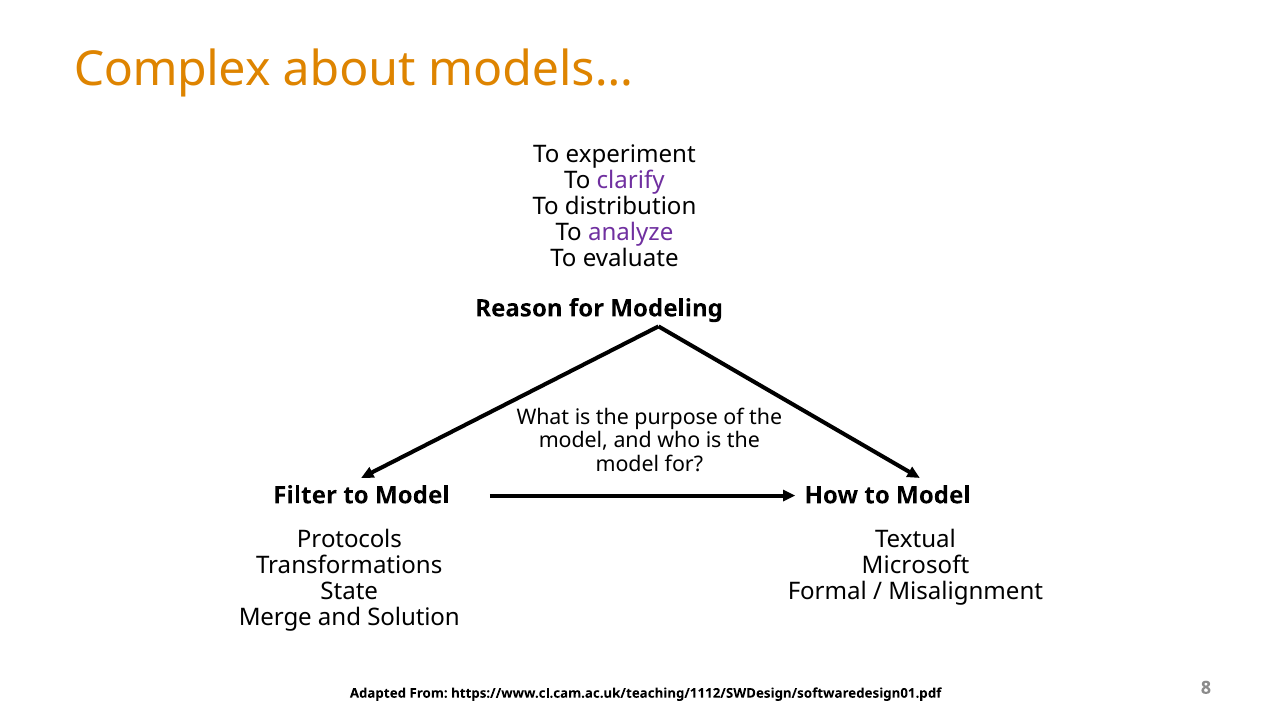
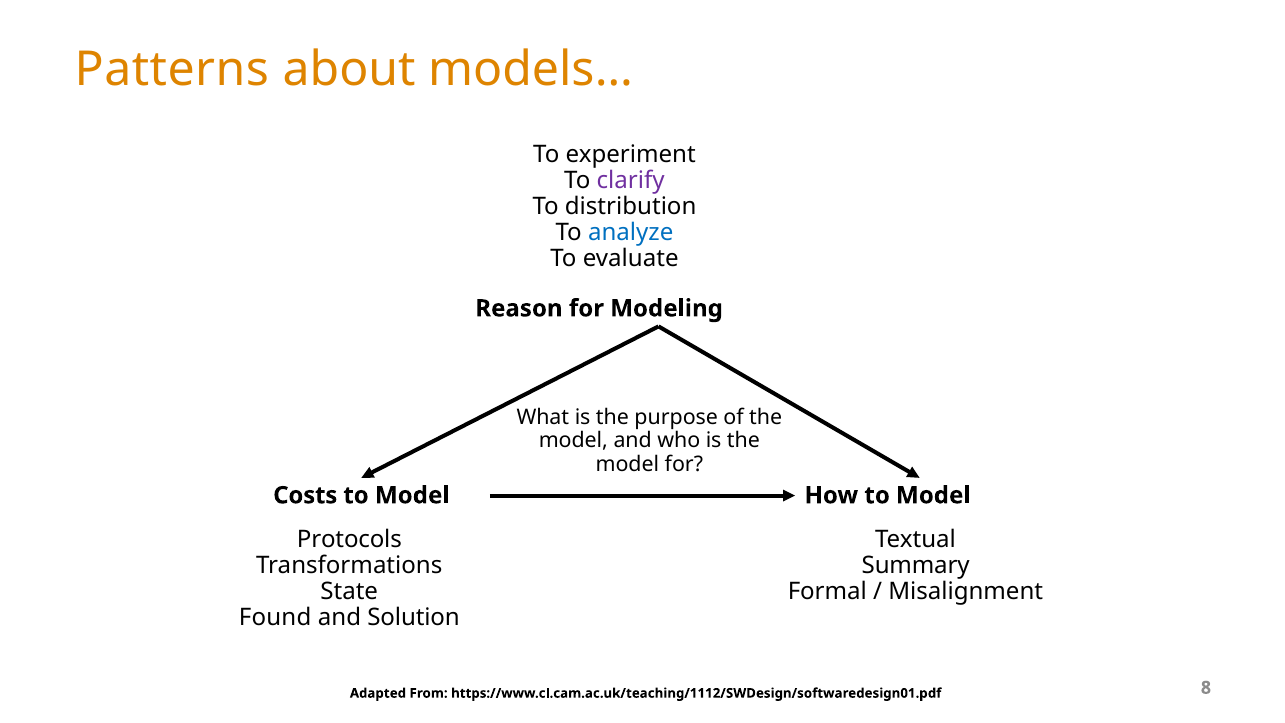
Complex: Complex -> Patterns
analyze colour: purple -> blue
Filter: Filter -> Costs
Microsoft: Microsoft -> Summary
Merge: Merge -> Found
